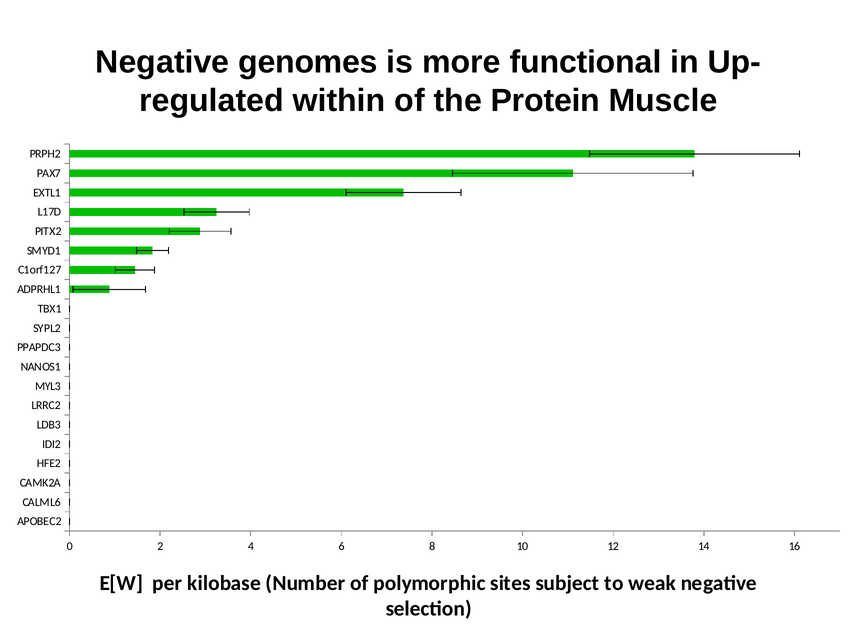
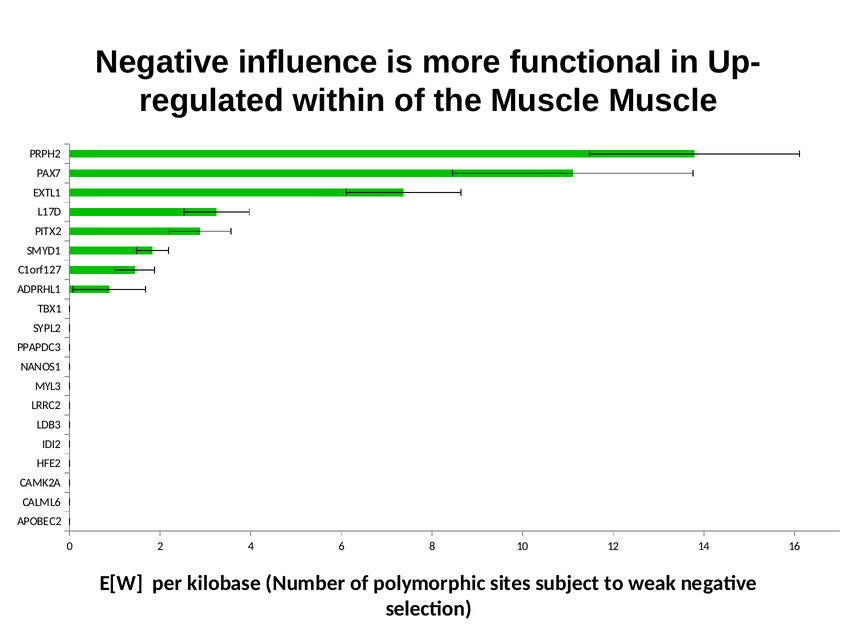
genomes: genomes -> influence
the Protein: Protein -> Muscle
